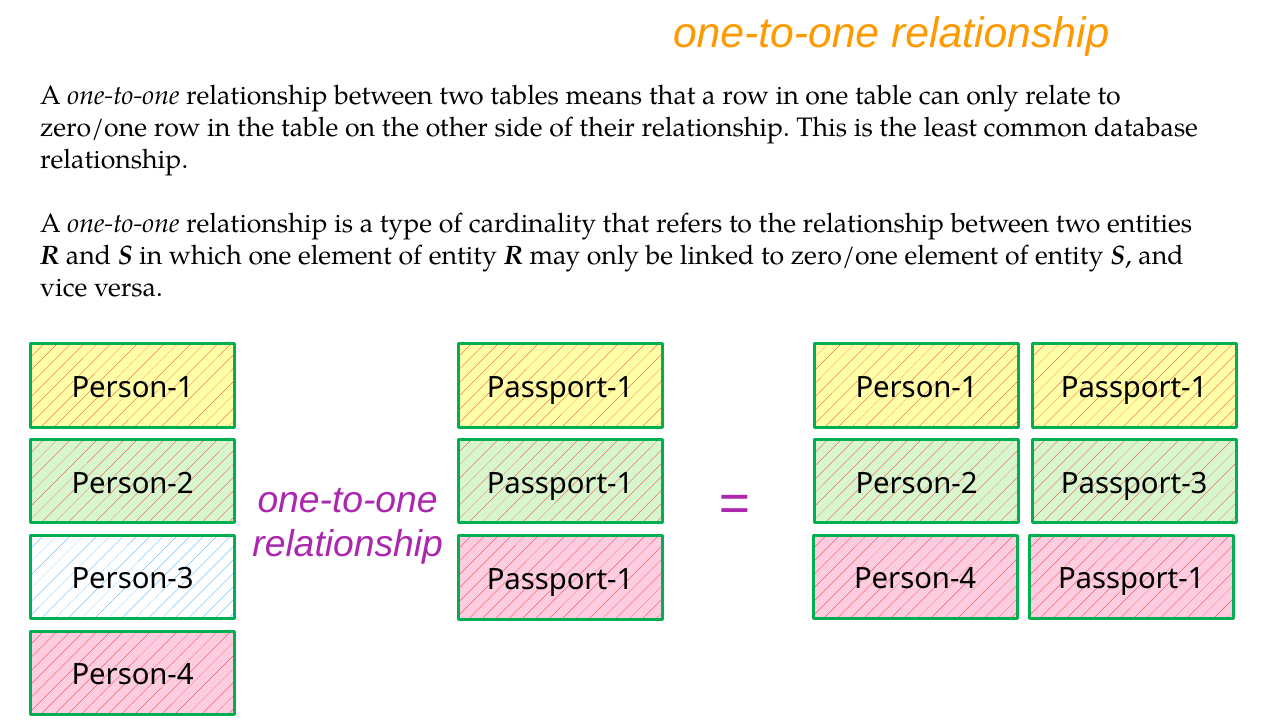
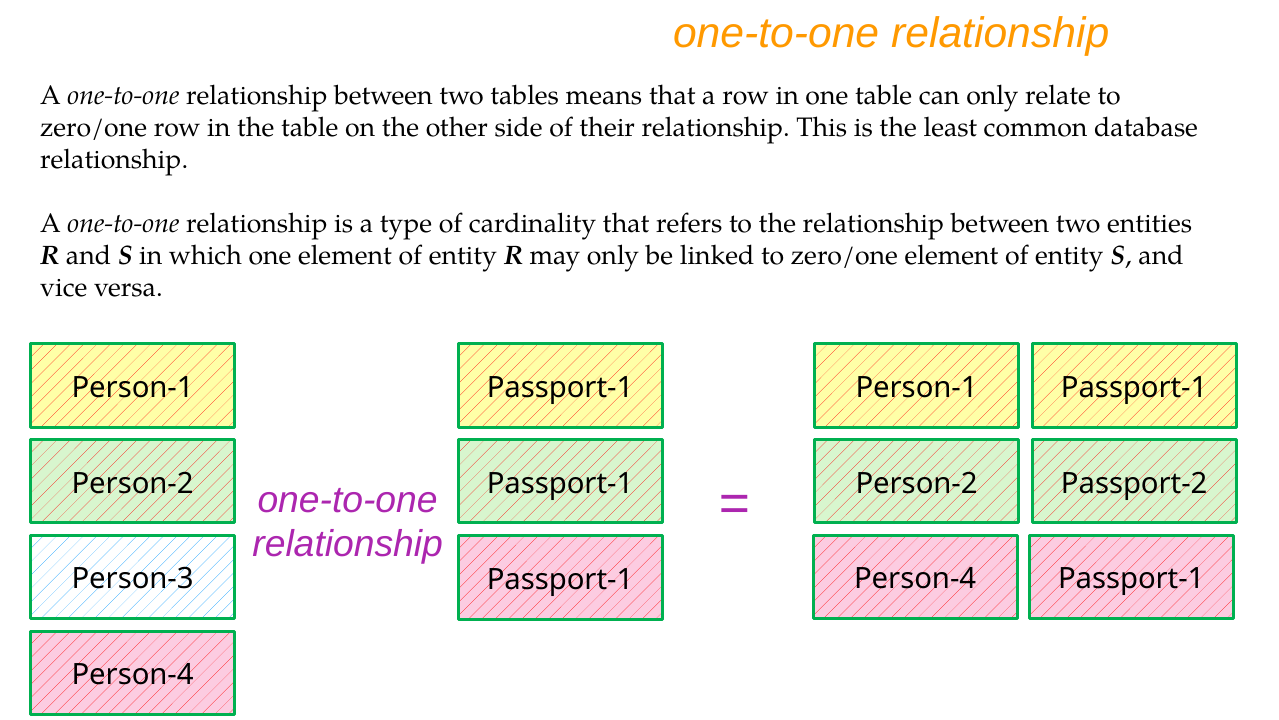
Passport-3: Passport-3 -> Passport-2
